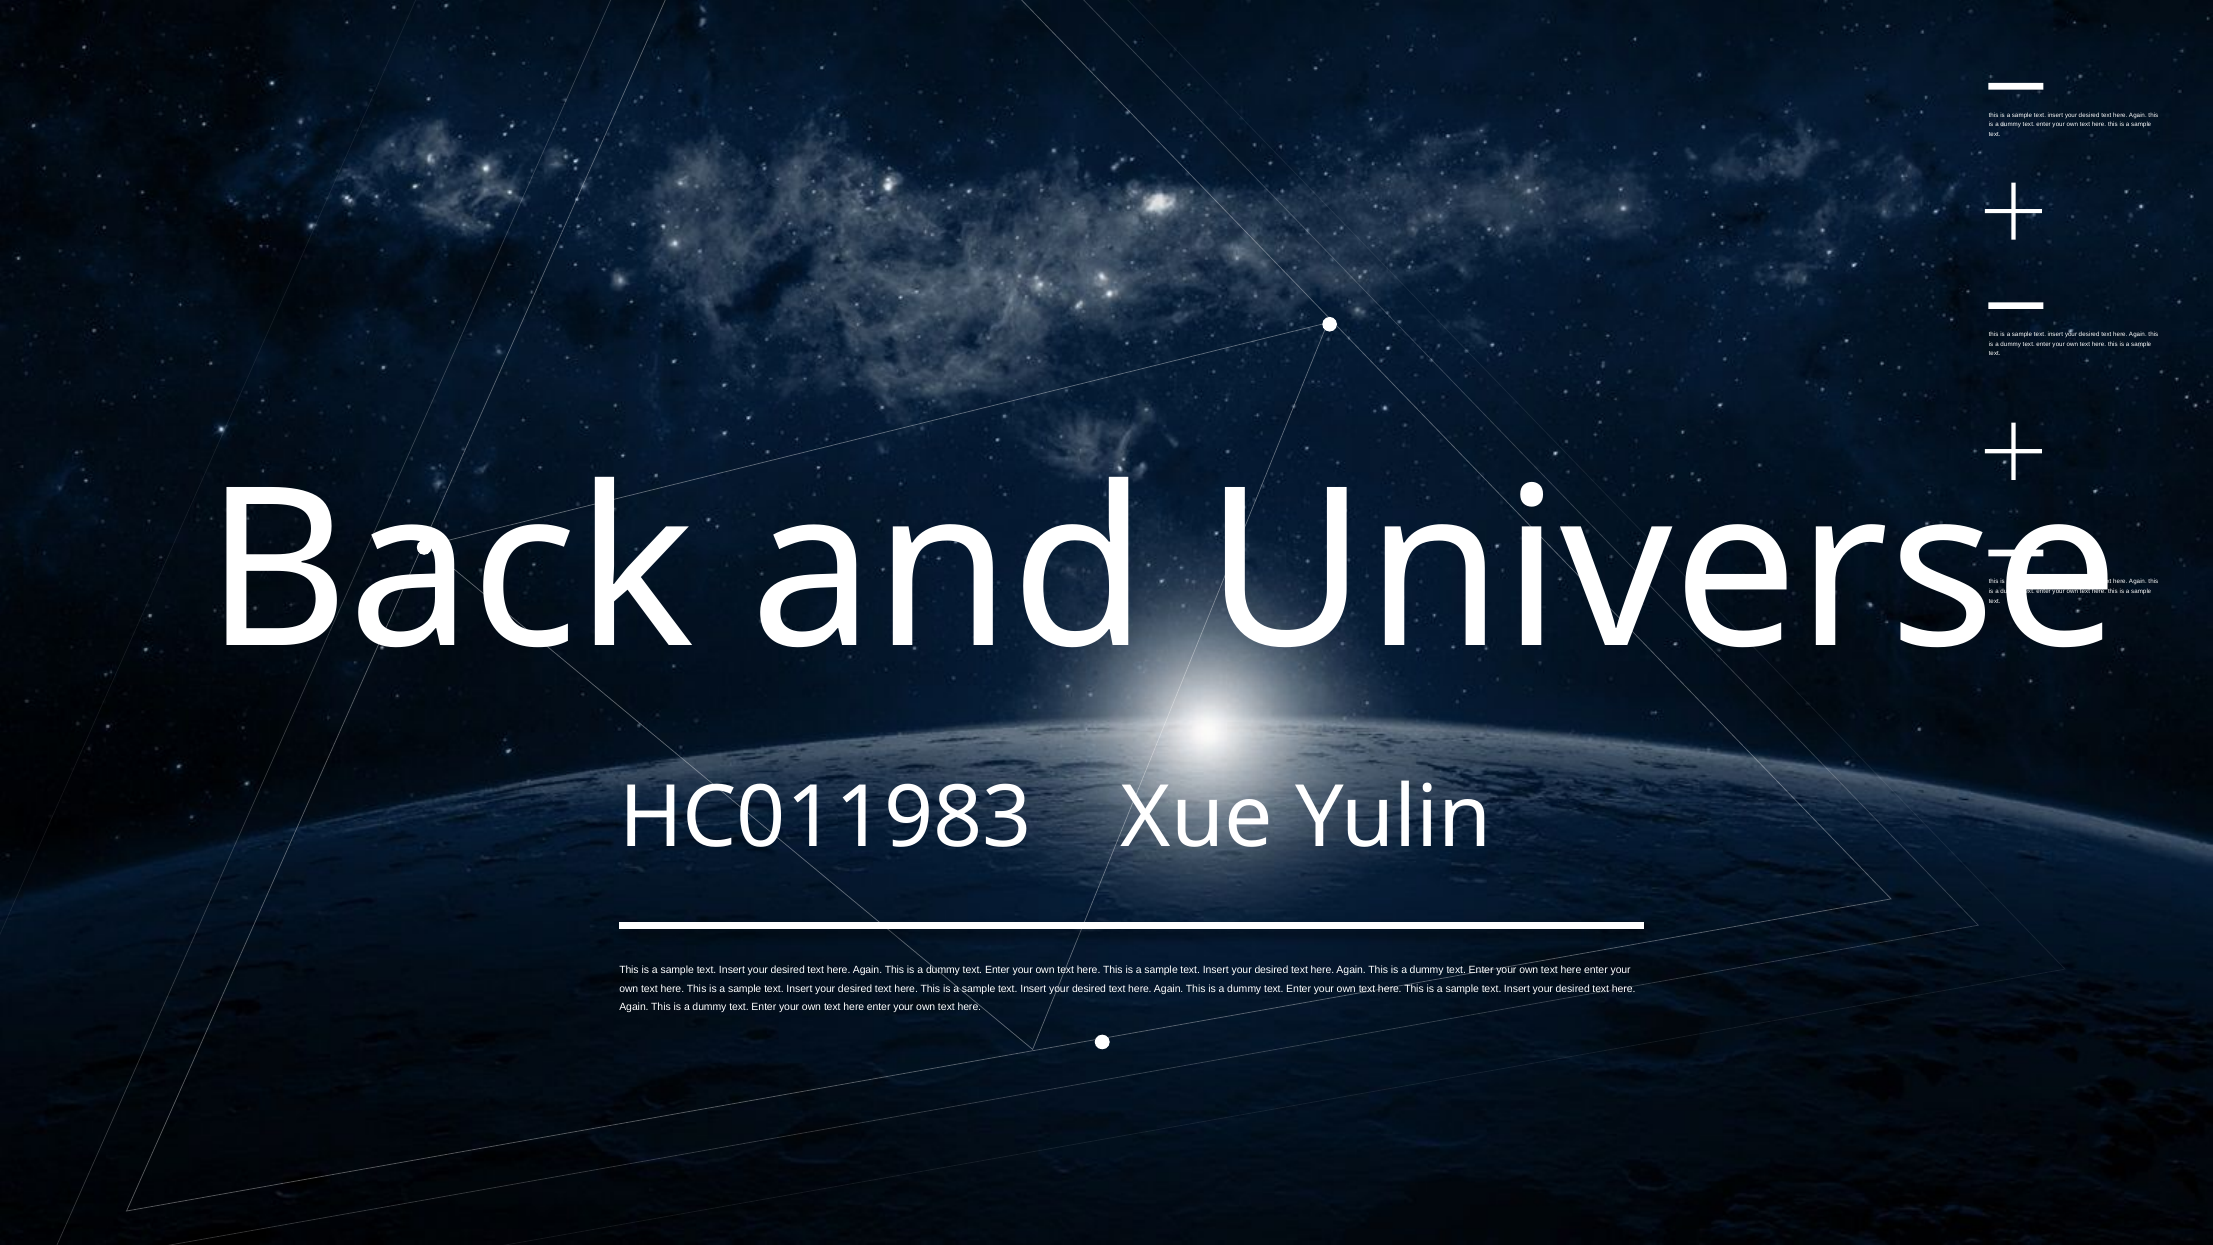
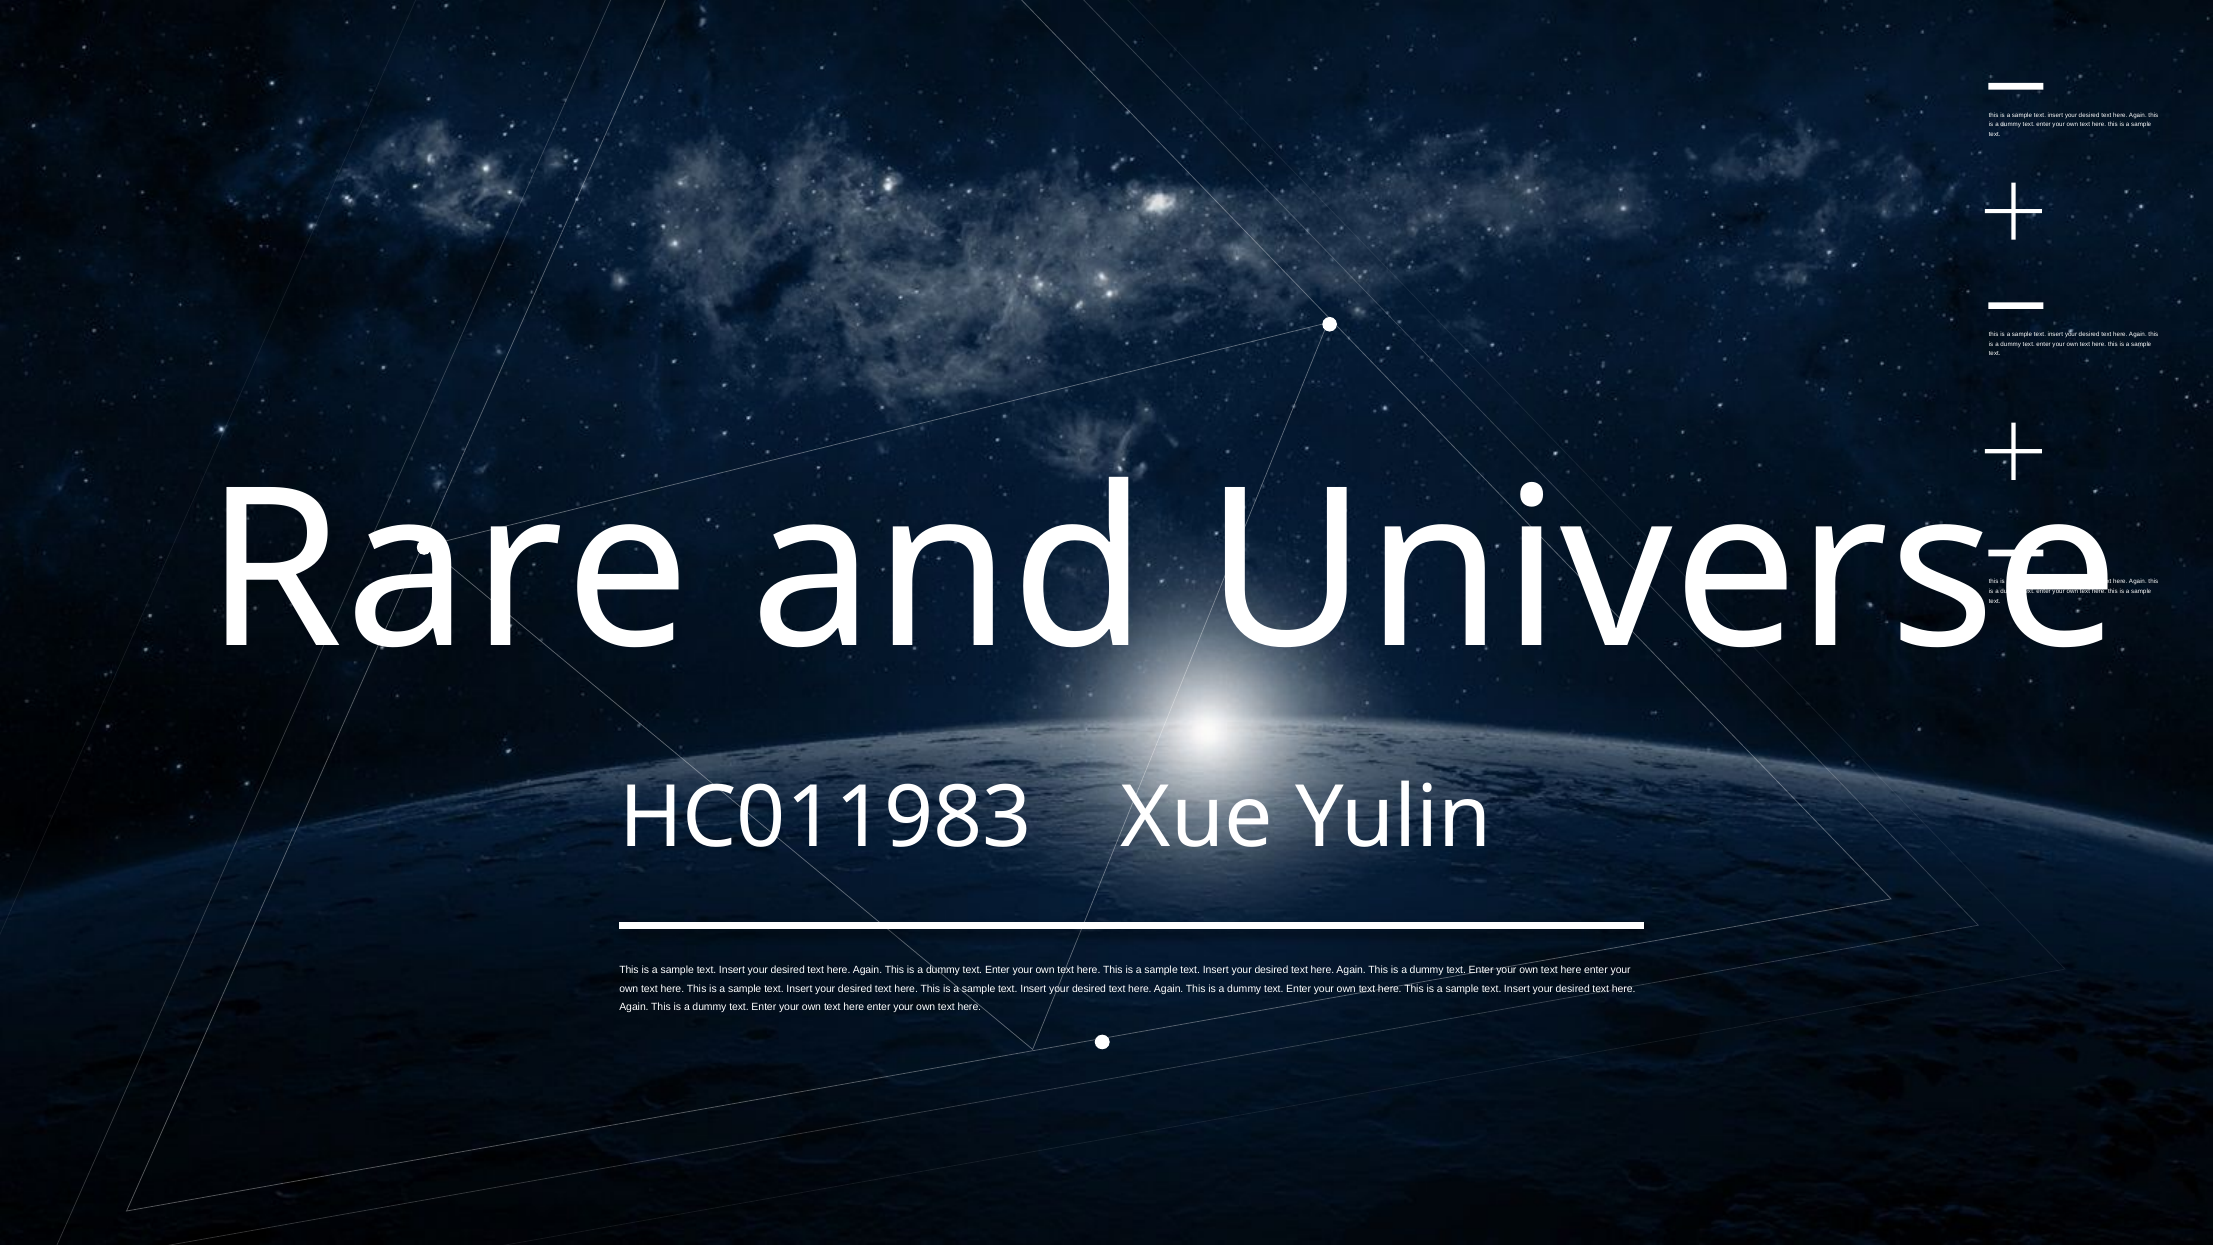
Back: Back -> Rare
